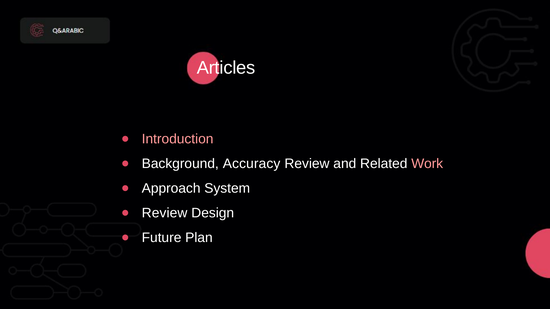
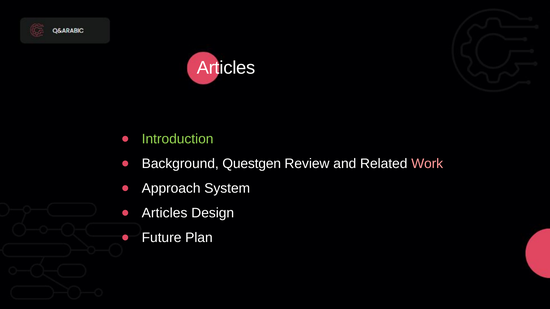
Introduction colour: pink -> light green
Accuracy: Accuracy -> Questgen
Review at (165, 213): Review -> Articles
